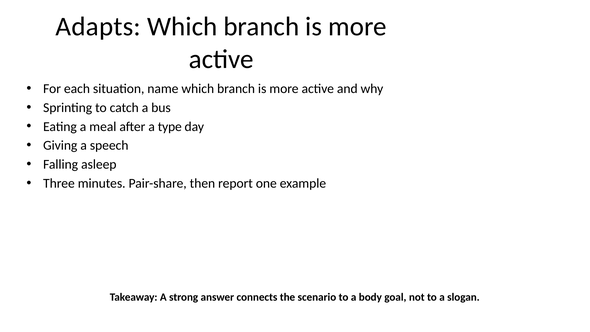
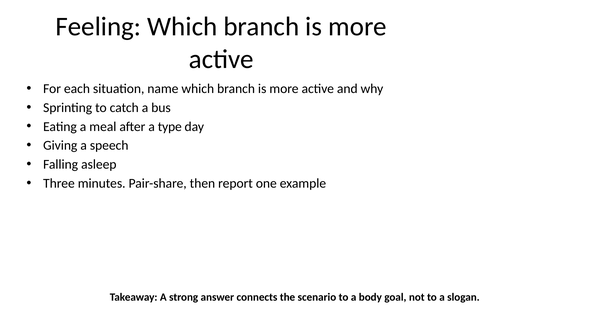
Adapts: Adapts -> Feeling
